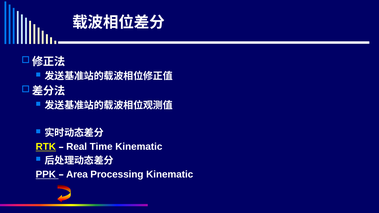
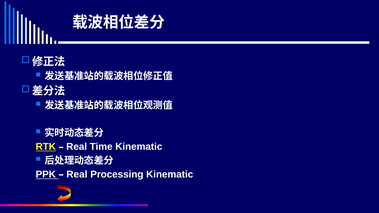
Area at (77, 174): Area -> Real
